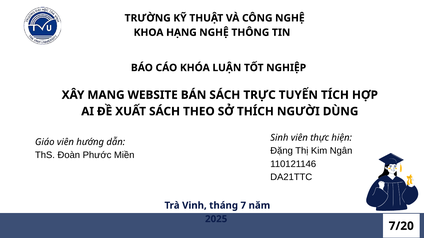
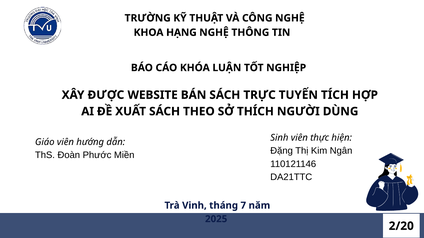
MANG: MANG -> ĐƯỢC
7/20: 7/20 -> 2/20
